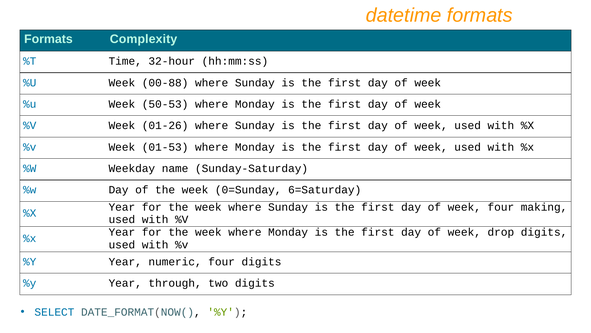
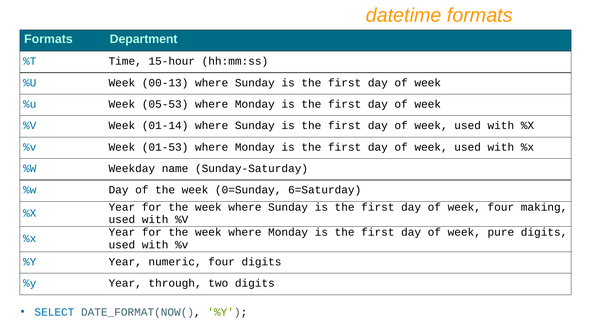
Complexity: Complexity -> Department
32-hour: 32-hour -> 15-hour
00-88: 00-88 -> 00-13
50-53: 50-53 -> 05-53
01-26: 01-26 -> 01-14
drop: drop -> pure
